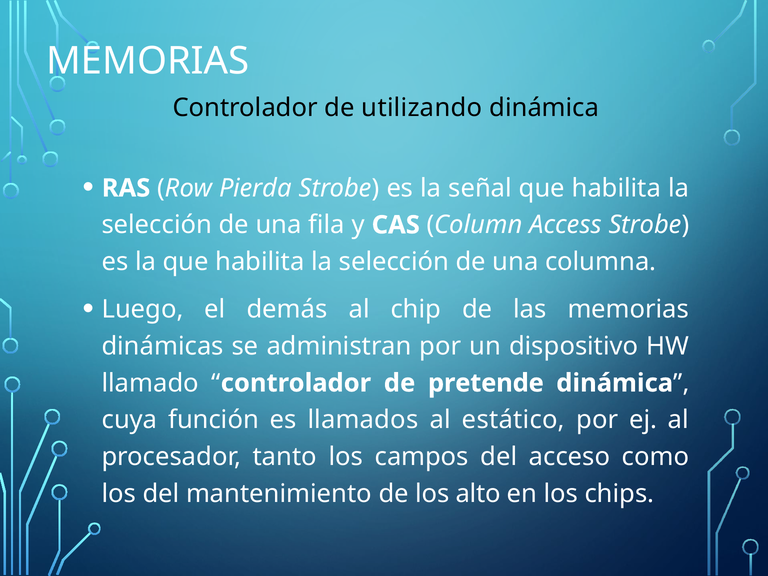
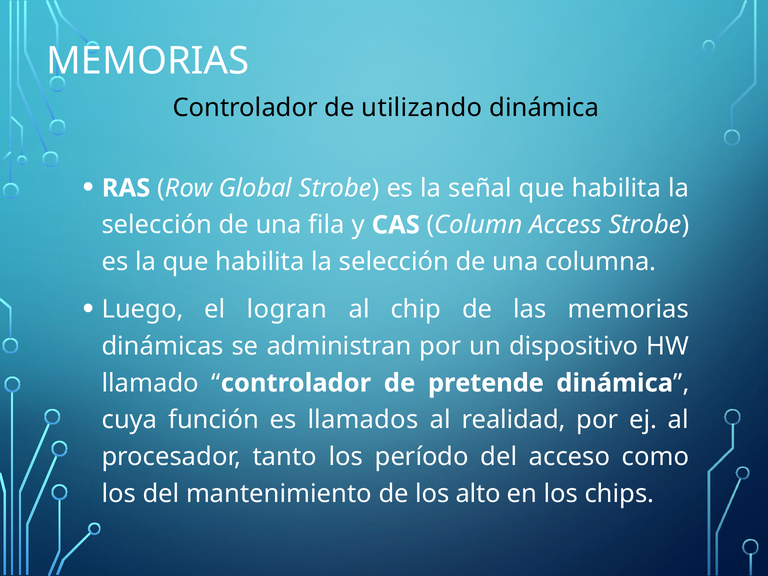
Pierda: Pierda -> Global
demás: demás -> logran
estático: estático -> realidad
campos: campos -> período
